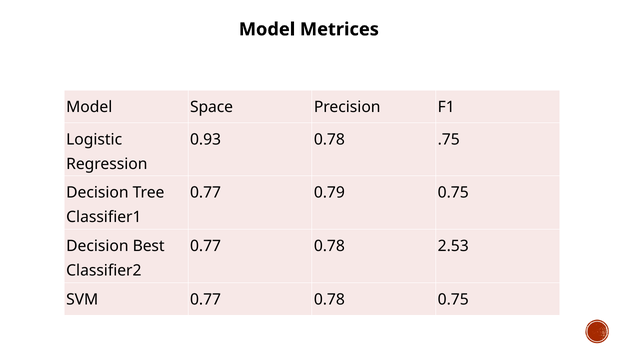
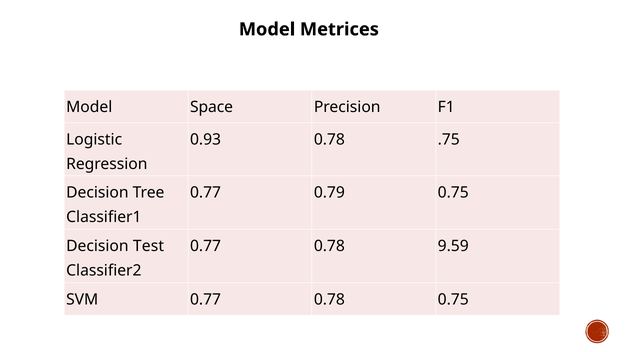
Best: Best -> Test
2.53: 2.53 -> 9.59
